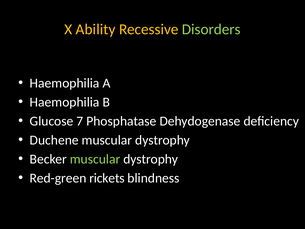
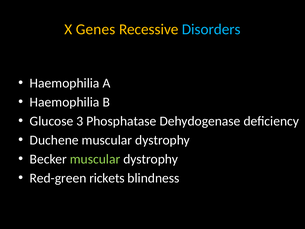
Ability: Ability -> Genes
Disorders colour: light green -> light blue
7: 7 -> 3
